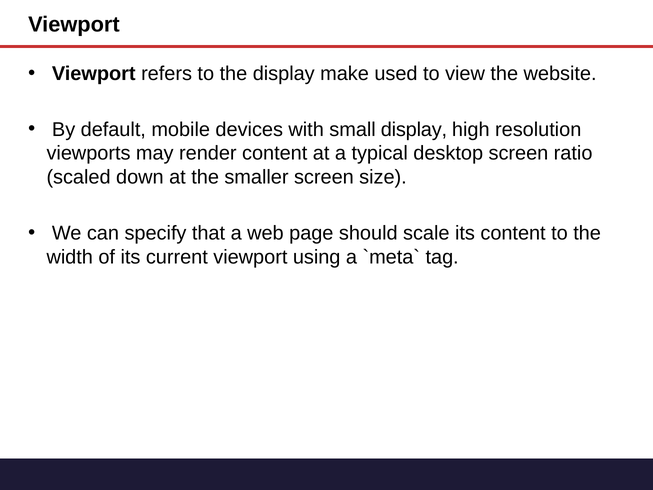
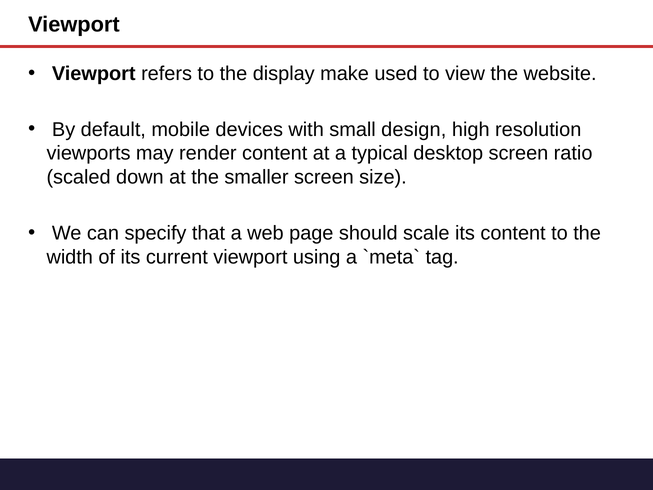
small display: display -> design
